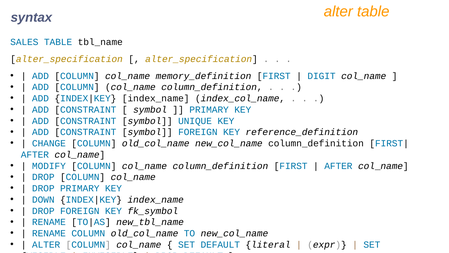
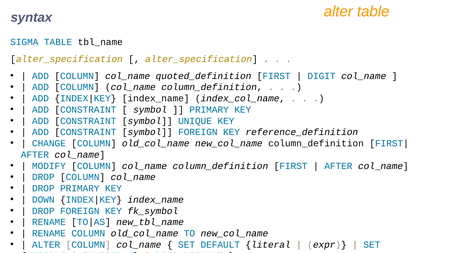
SALES: SALES -> SIGMA
memory_definition: memory_definition -> quoted_definition
